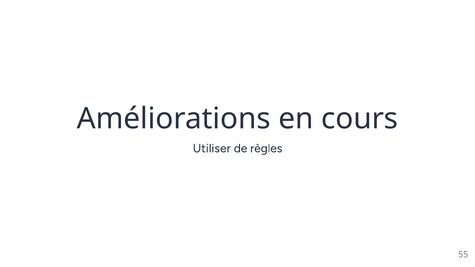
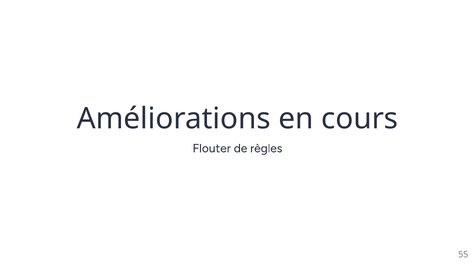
Utiliser: Utiliser -> Flouter
